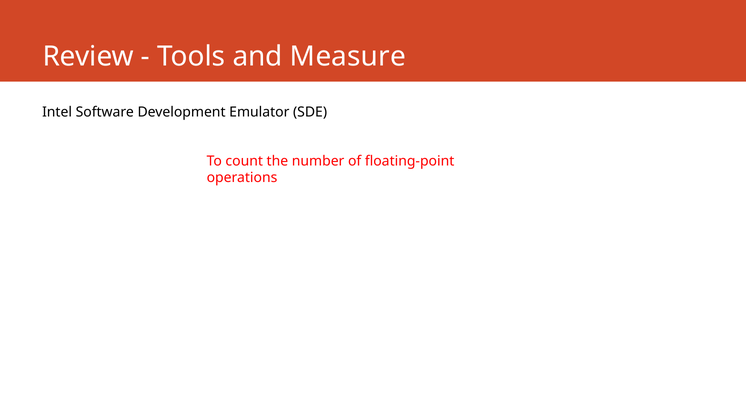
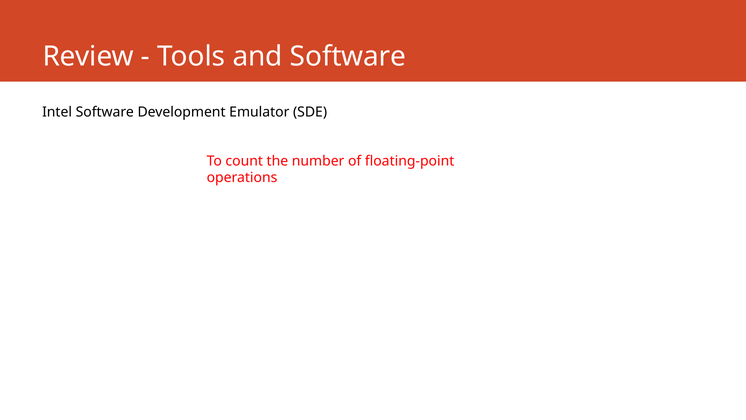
and Measure: Measure -> Software
